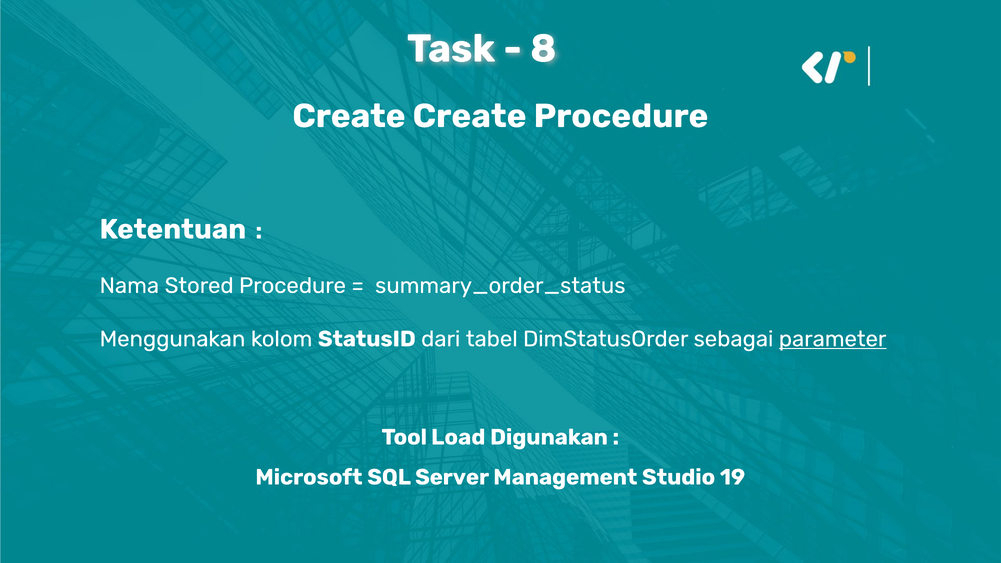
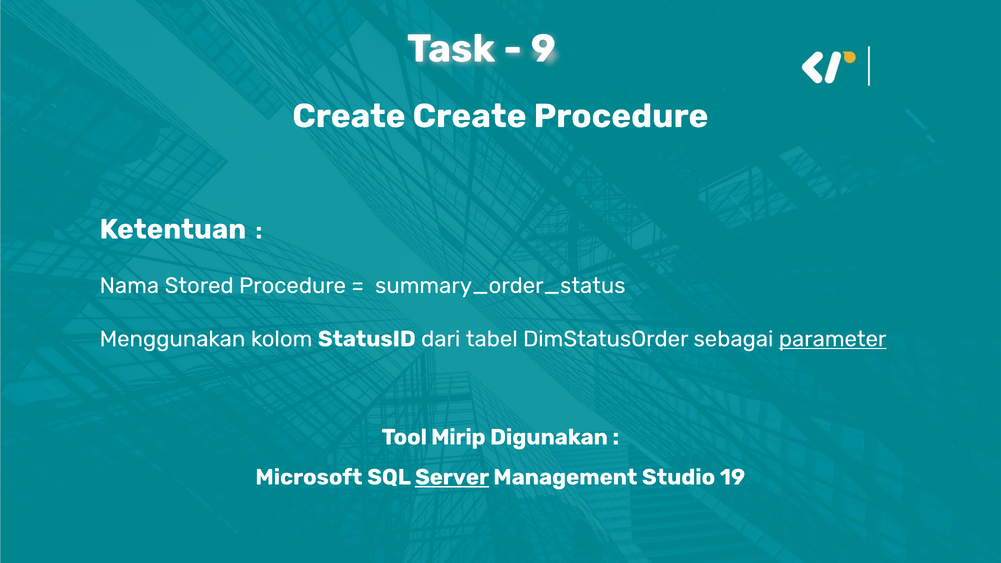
8: 8 -> 9
Load: Load -> Mirip
Server underline: none -> present
